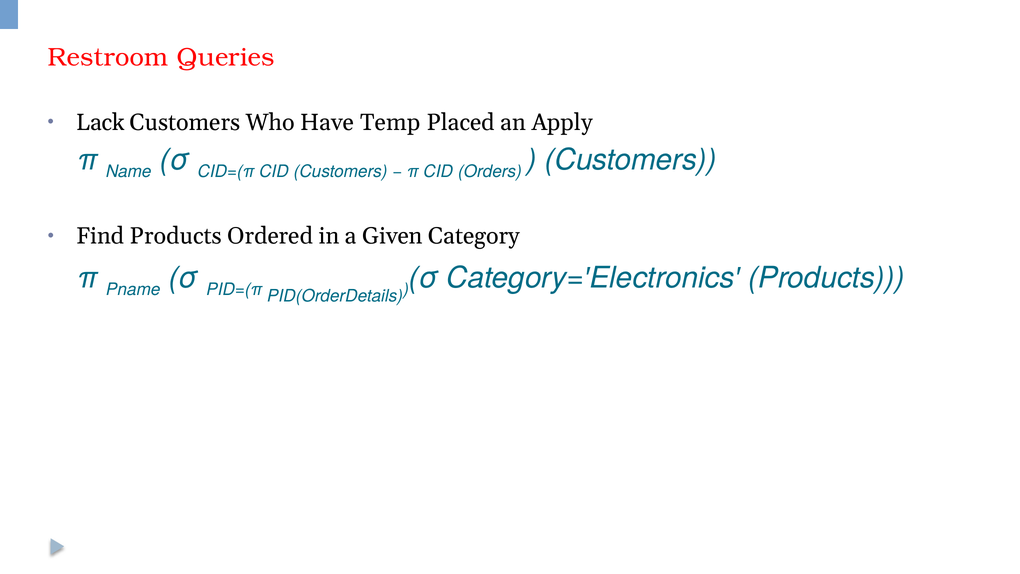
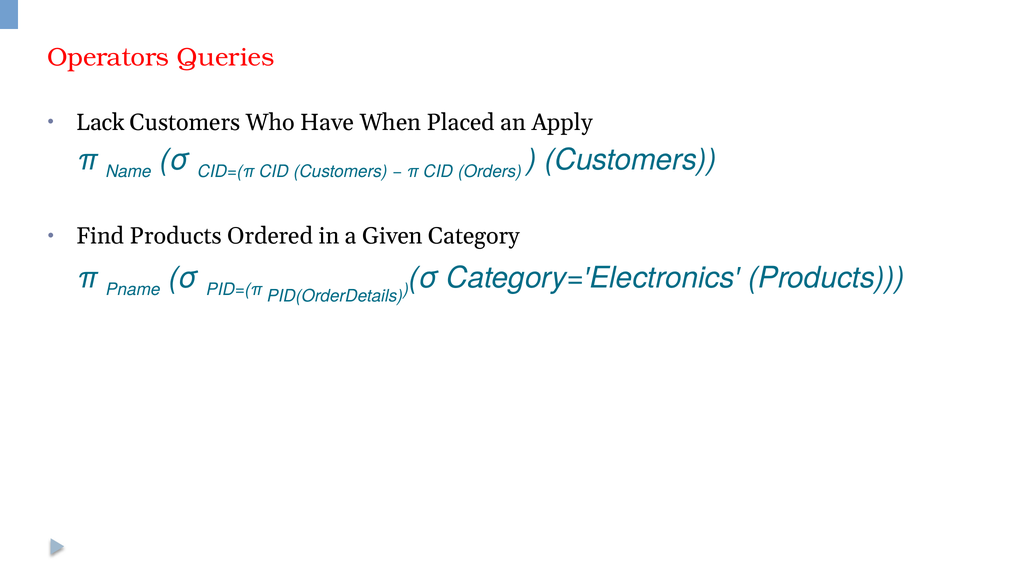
Restroom: Restroom -> Operators
Temp: Temp -> When
